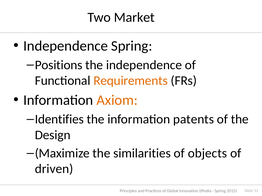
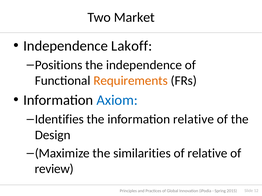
Independence Spring: Spring -> Lakoff
Axiom colour: orange -> blue
information patents: patents -> relative
of objects: objects -> relative
driven: driven -> review
